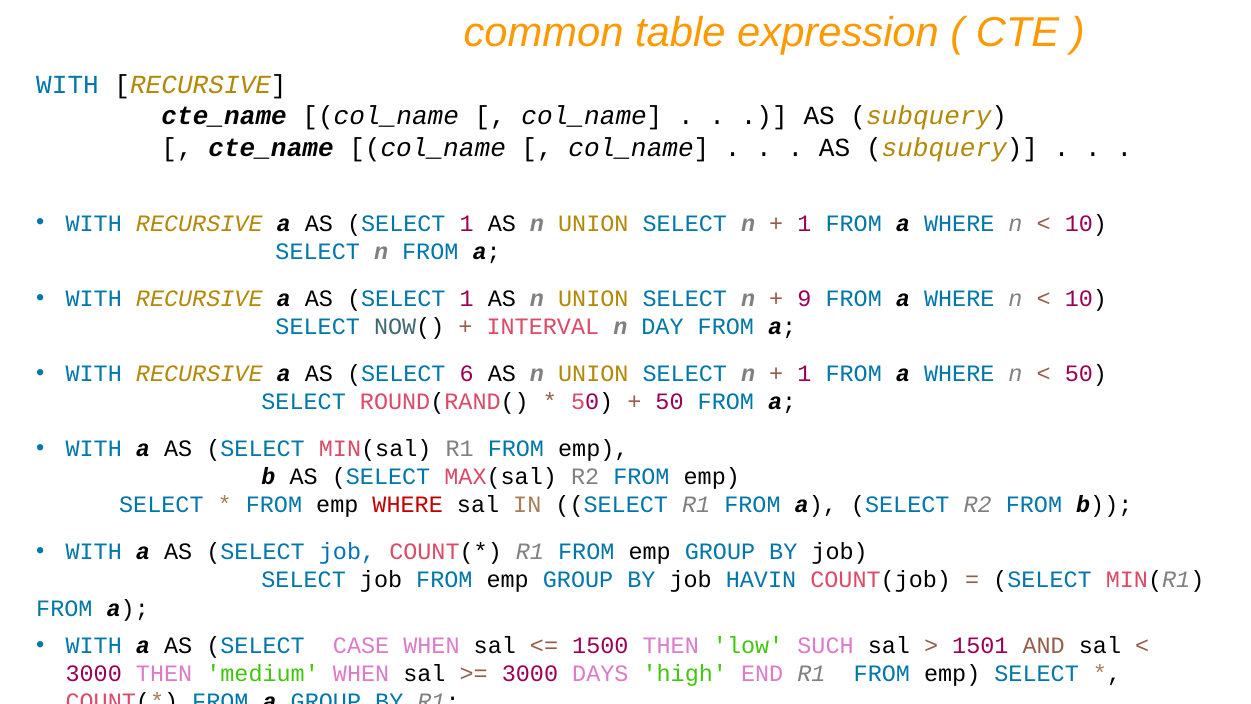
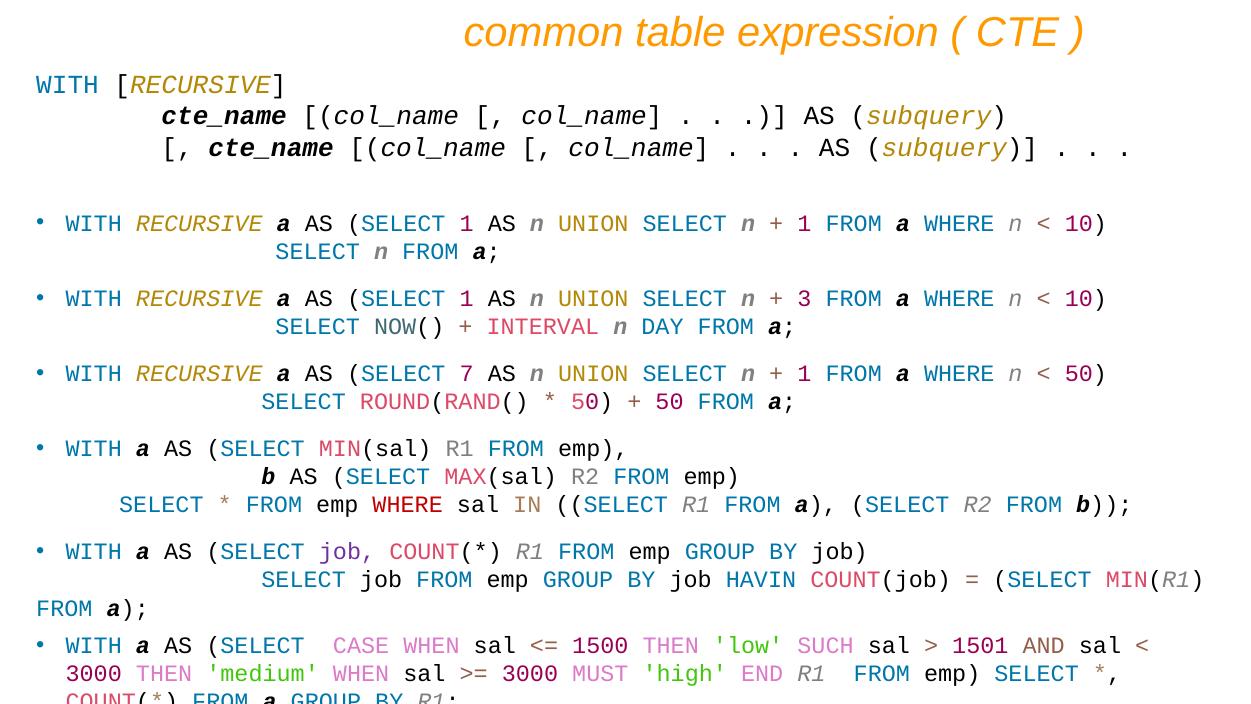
9: 9 -> 3
6: 6 -> 7
job at (347, 552) colour: blue -> purple
DAYS: DAYS -> MUST
